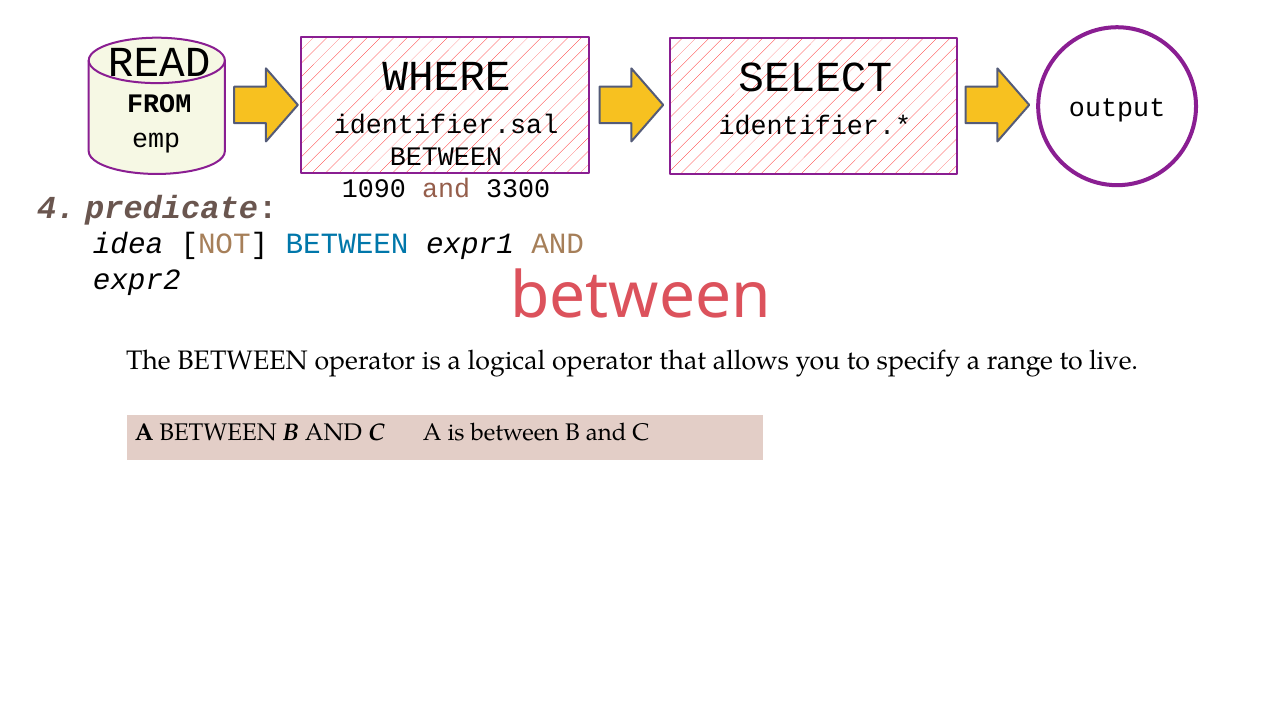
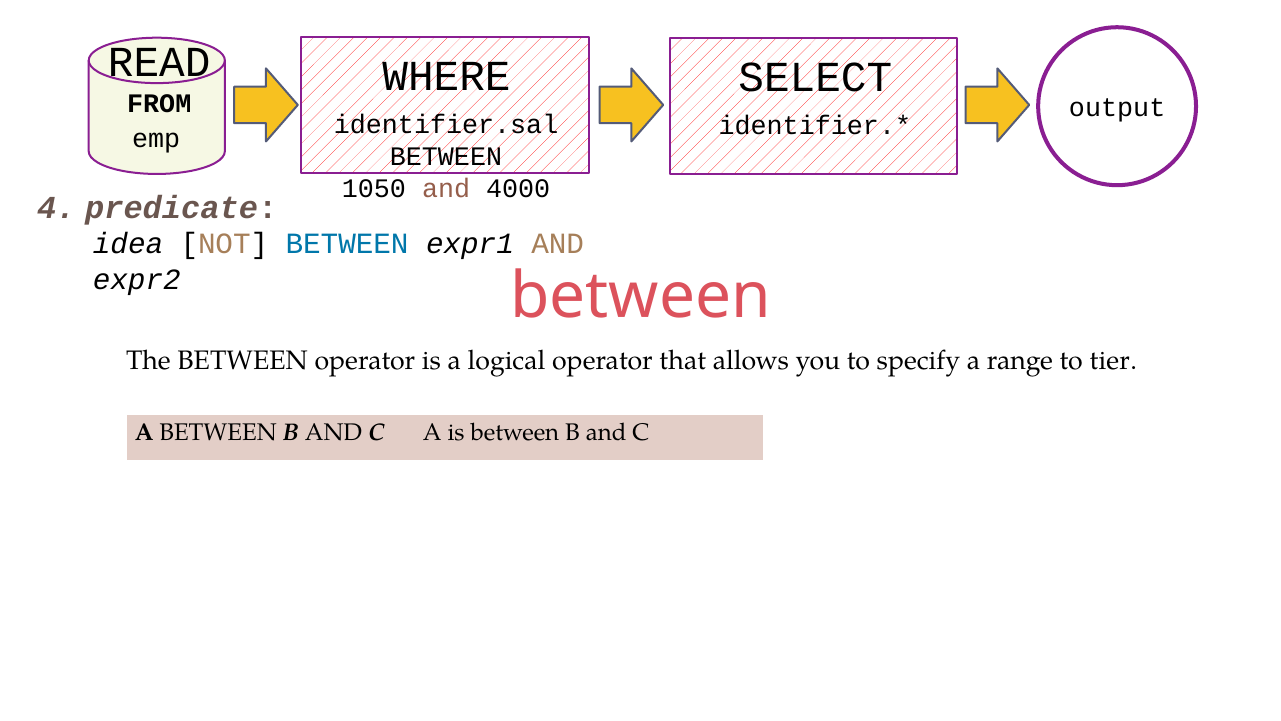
1090: 1090 -> 1050
3300: 3300 -> 4000
live: live -> tier
